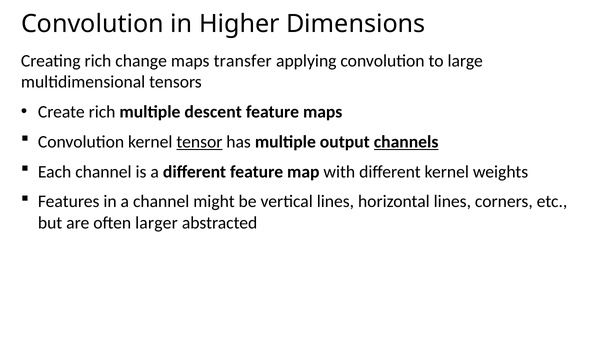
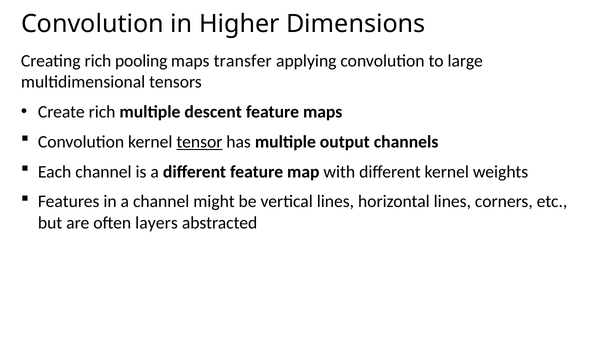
change: change -> pooling
channels underline: present -> none
larger: larger -> layers
